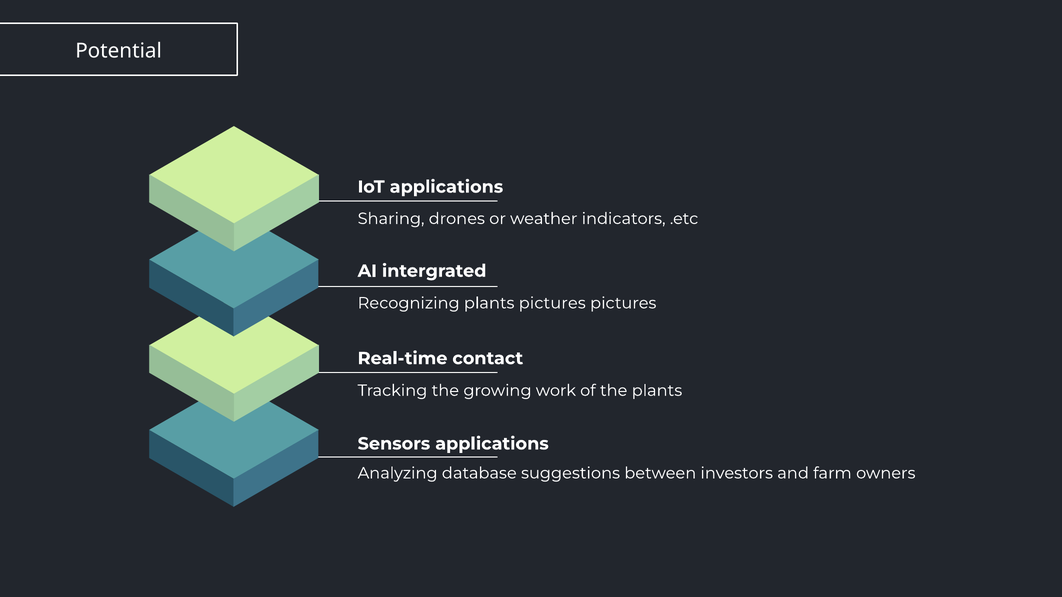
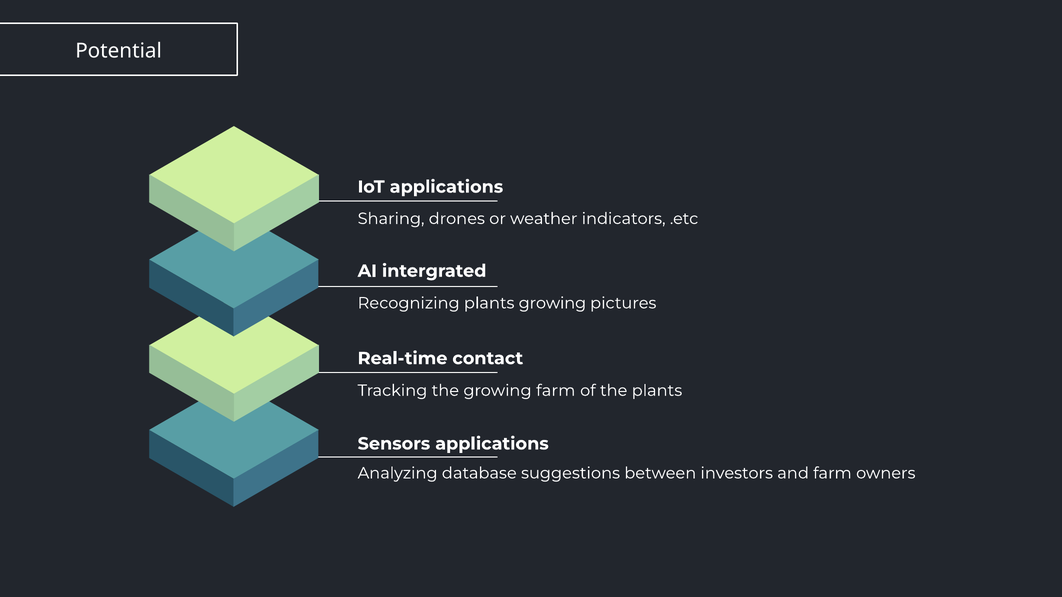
plants pictures: pictures -> growing
growing work: work -> farm
